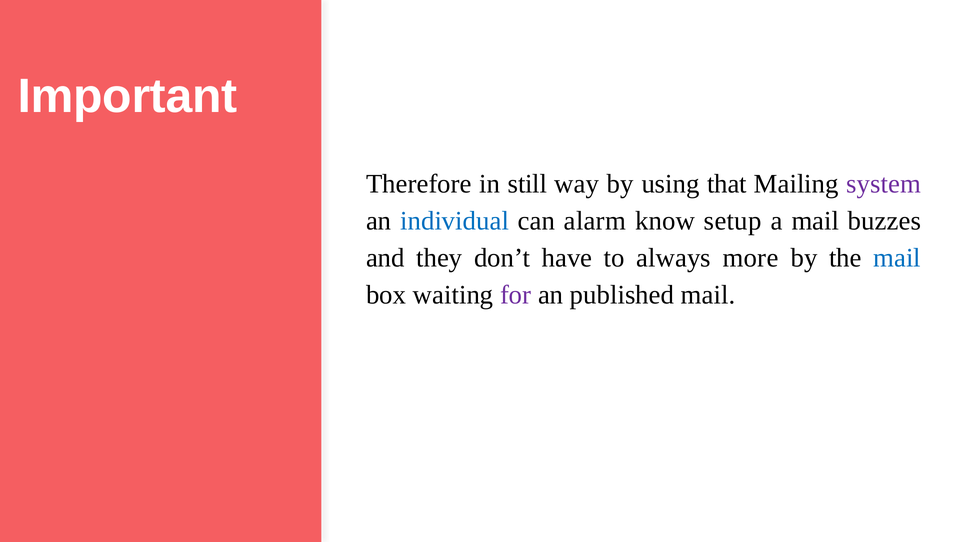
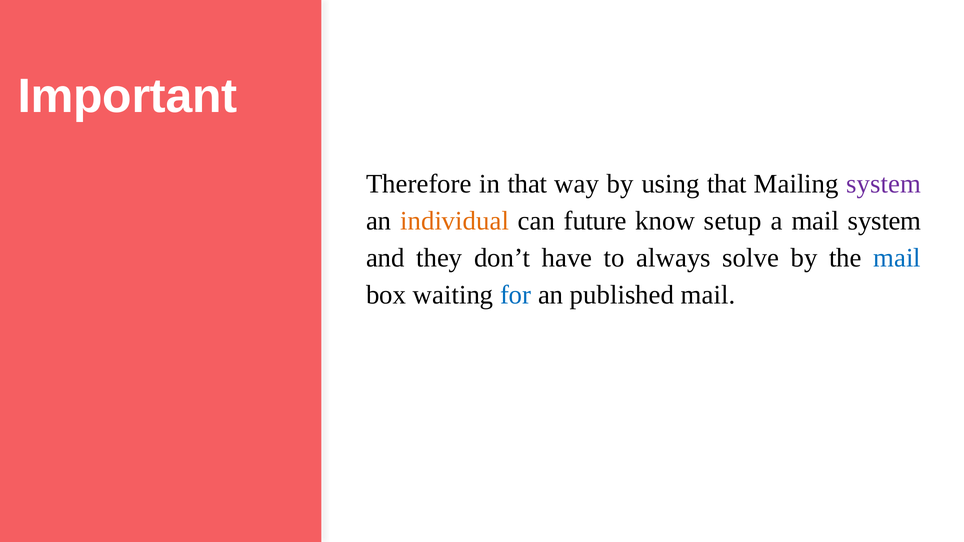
in still: still -> that
individual colour: blue -> orange
alarm: alarm -> future
mail buzzes: buzzes -> system
more: more -> solve
for colour: purple -> blue
